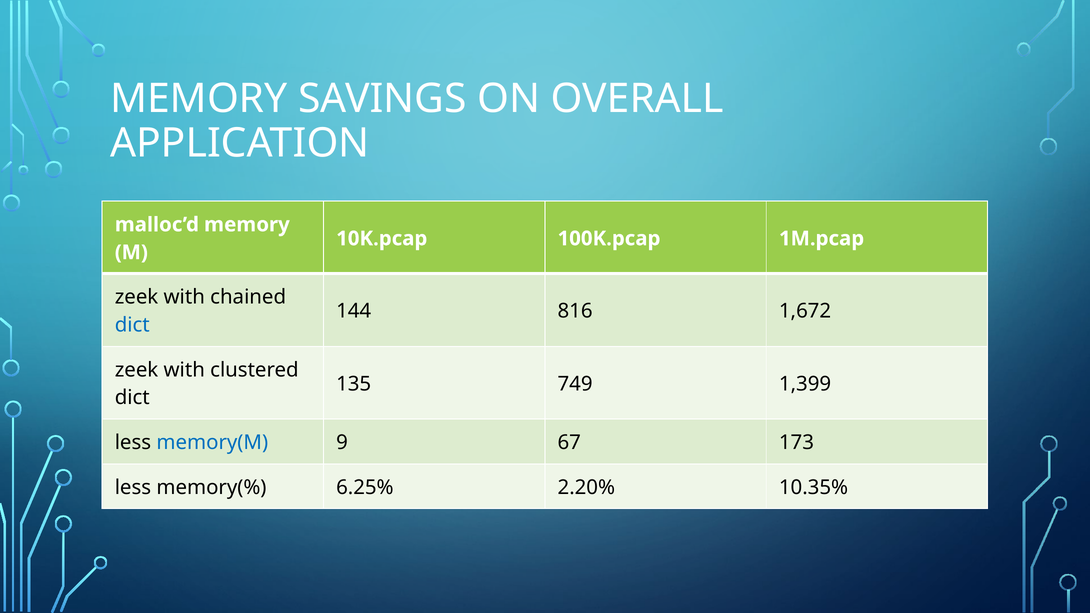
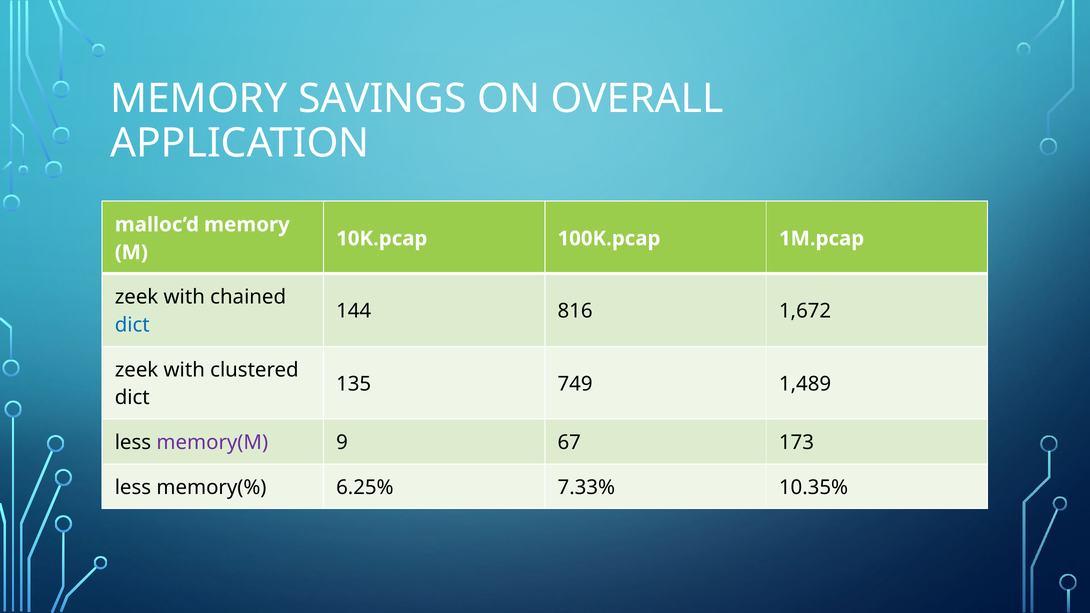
1,399: 1,399 -> 1,489
memory(M colour: blue -> purple
2.20%: 2.20% -> 7.33%
